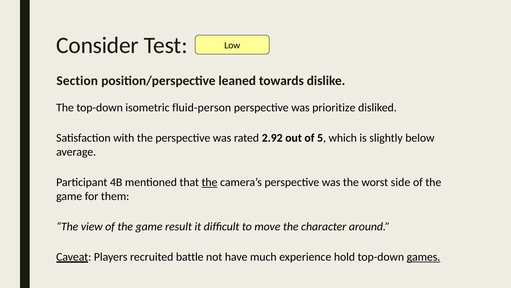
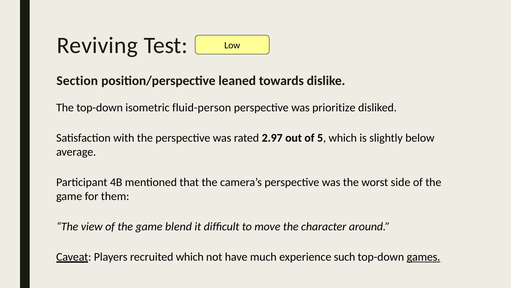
Consider: Consider -> Reviving
2.92: 2.92 -> 2.97
the at (210, 182) underline: present -> none
result: result -> blend
recruited battle: battle -> which
hold: hold -> such
